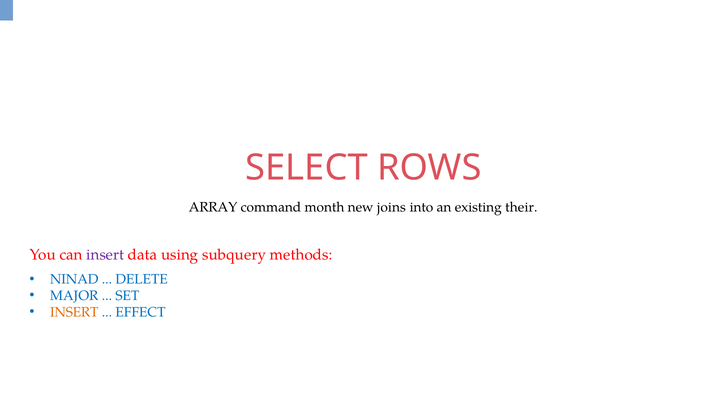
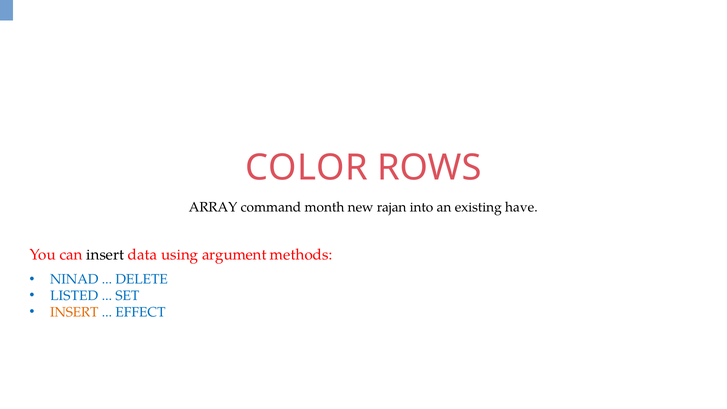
SELECT: SELECT -> COLOR
joins: joins -> rajan
their: their -> have
insert at (105, 255) colour: purple -> black
subquery: subquery -> argument
MAJOR: MAJOR -> LISTED
